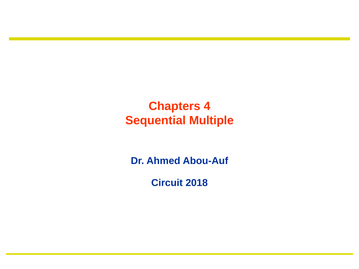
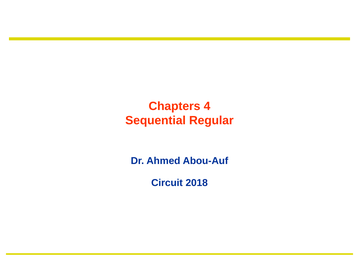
Multiple: Multiple -> Regular
